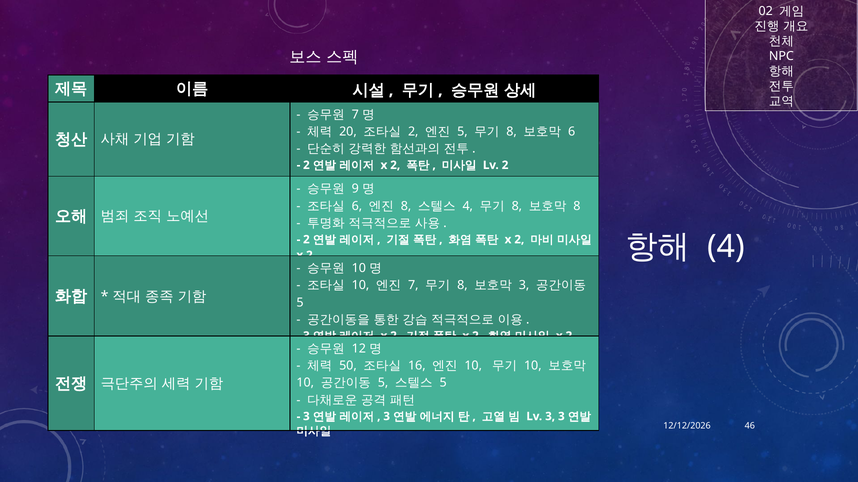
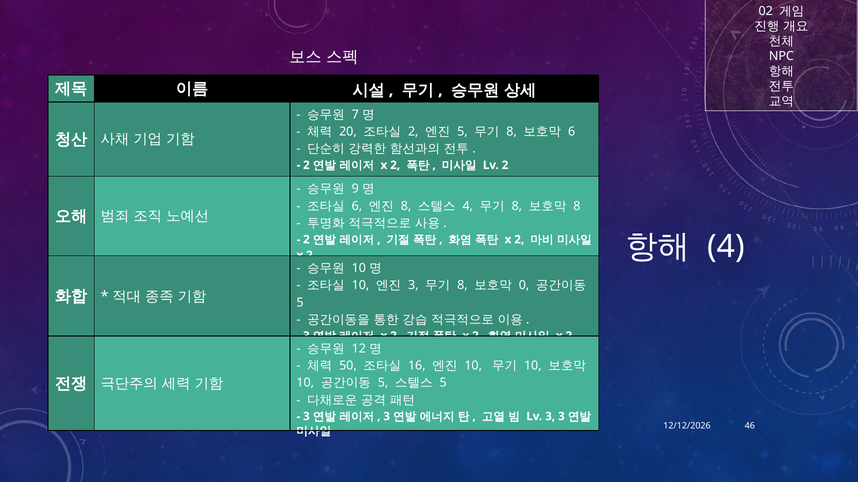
7 at (413, 286): 7 -> 3
3 at (524, 286): 3 -> 0
